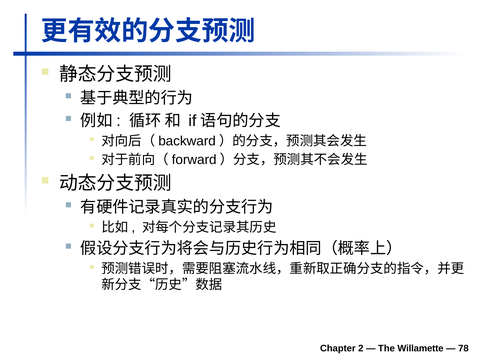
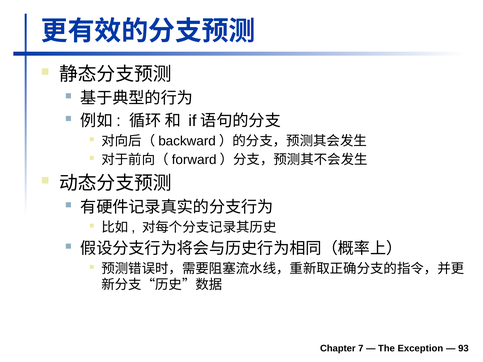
2: 2 -> 7
Willamette: Willamette -> Exception
78: 78 -> 93
